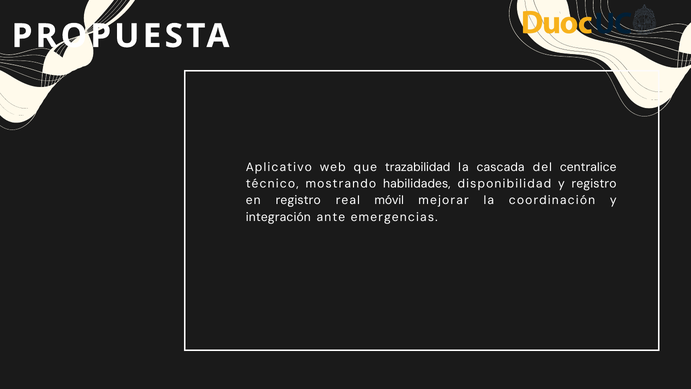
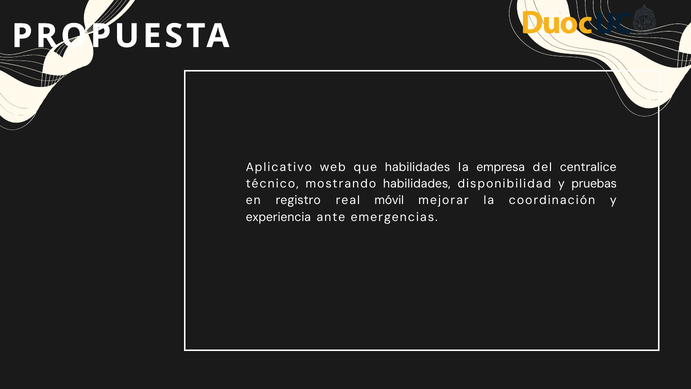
que trazabilidad: trazabilidad -> habilidades
cascada: cascada -> empresa
y registro: registro -> pruebas
integración: integración -> experiencia
